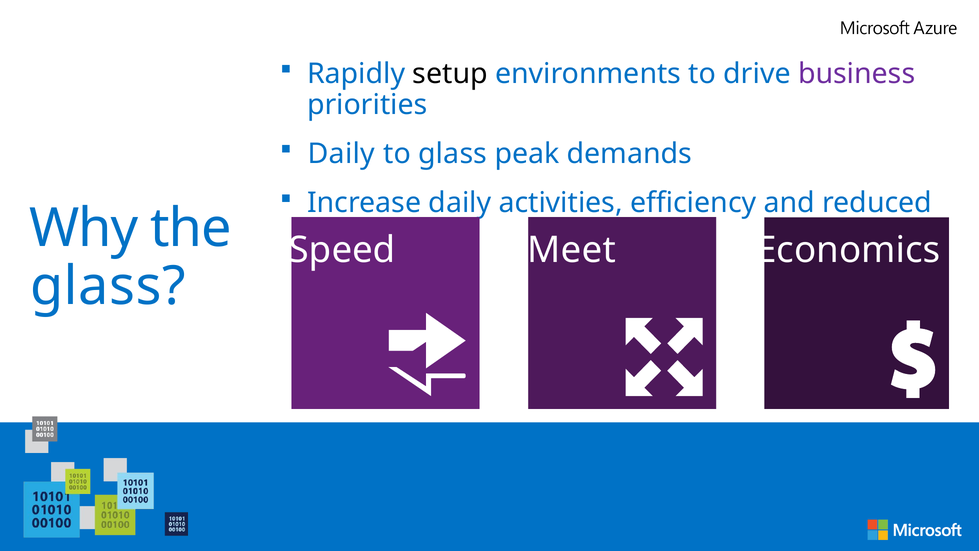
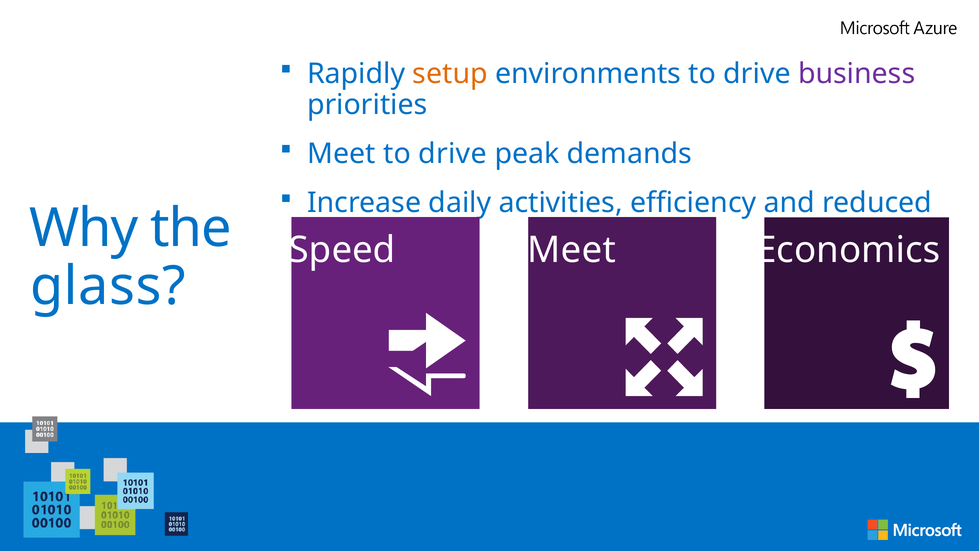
setup colour: black -> orange
Daily at (341, 154): Daily -> Meet
glass at (453, 154): glass -> drive
